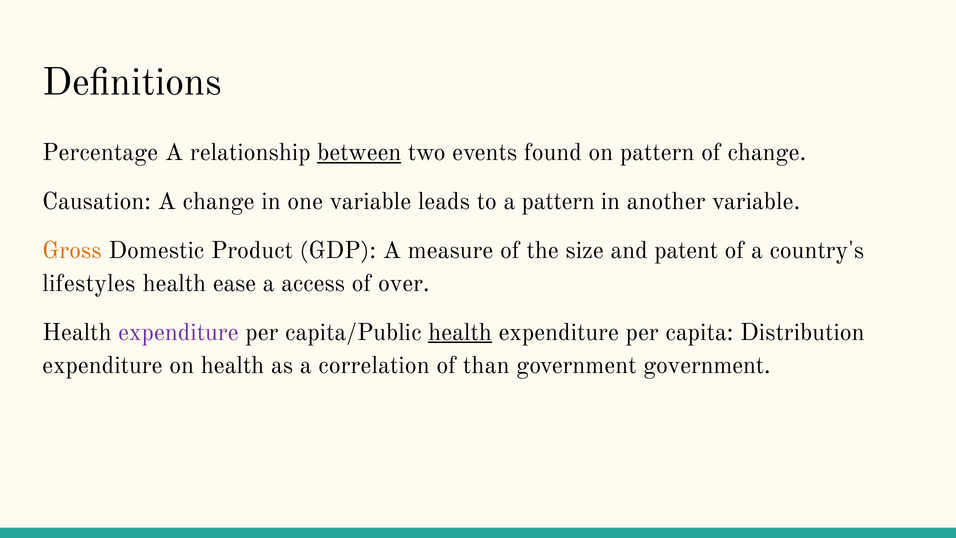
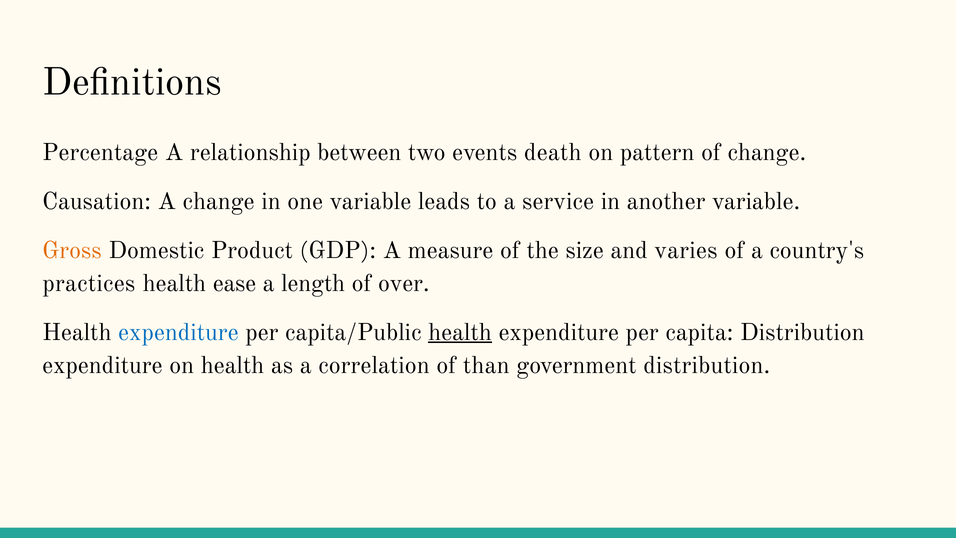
between underline: present -> none
found: found -> death
a pattern: pattern -> service
patent: patent -> varies
lifestyles: lifestyles -> practices
access: access -> length
expenditure at (178, 332) colour: purple -> blue
government government: government -> distribution
